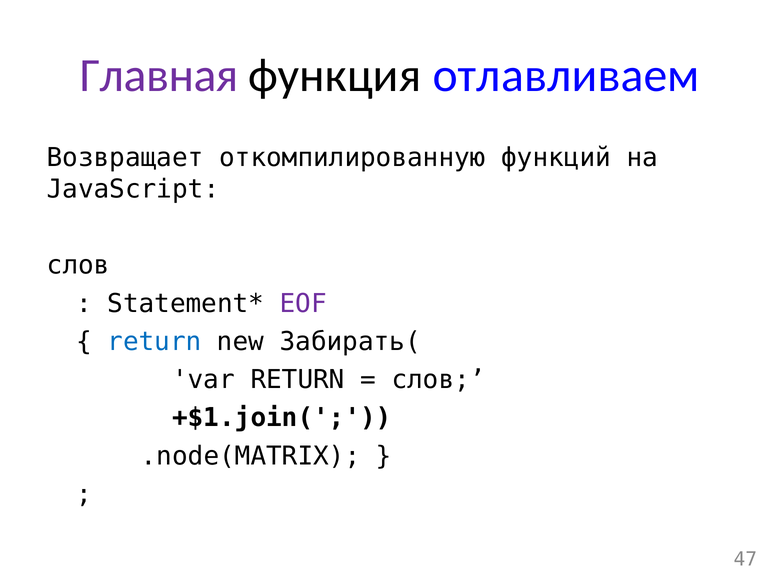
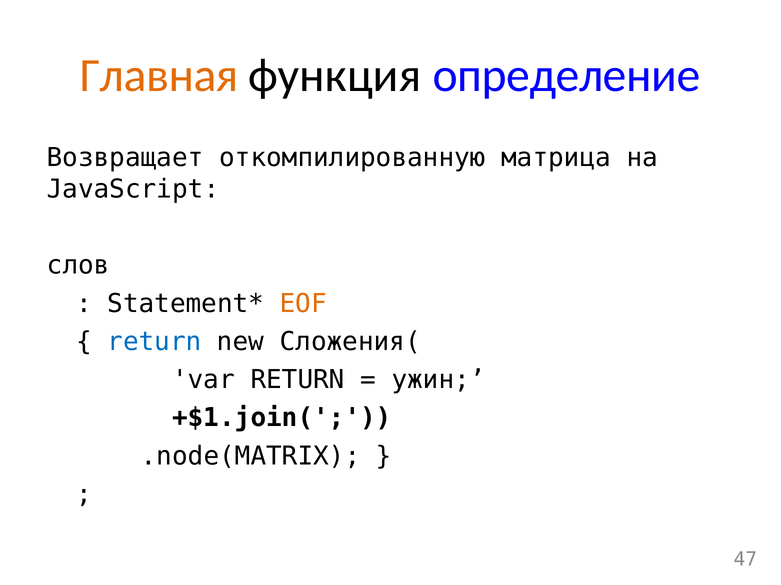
Главная colour: purple -> orange
отлавливаем: отлавливаем -> определение
функций: функций -> матрица
EOF colour: purple -> orange
Забирать(: Забирать( -> Сложения(
слов at (439, 380): слов -> ужин
